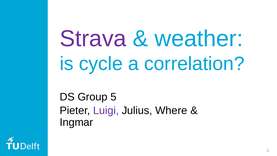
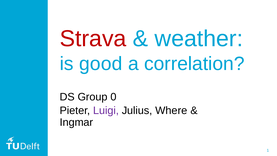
Strava colour: purple -> red
cycle: cycle -> good
5: 5 -> 0
